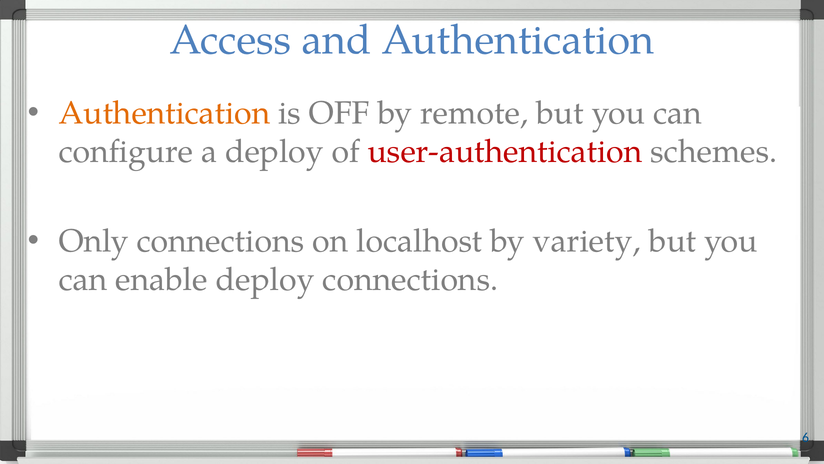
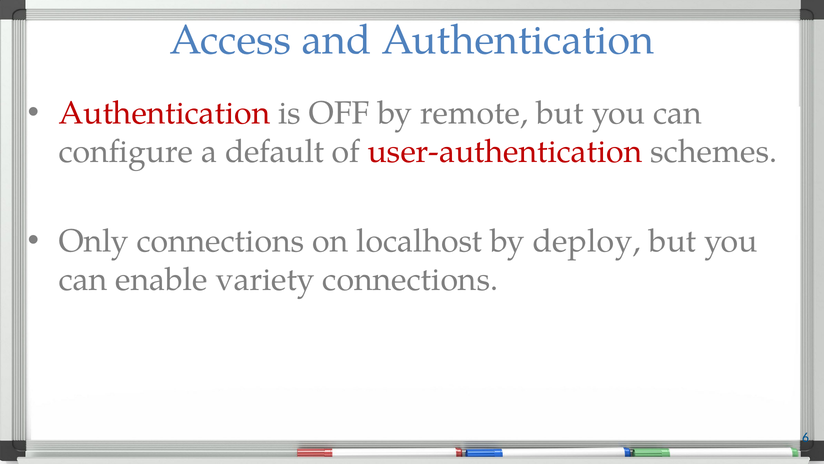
Authentication at (164, 113) colour: orange -> red
a deploy: deploy -> default
variety: variety -> deploy
enable deploy: deploy -> variety
